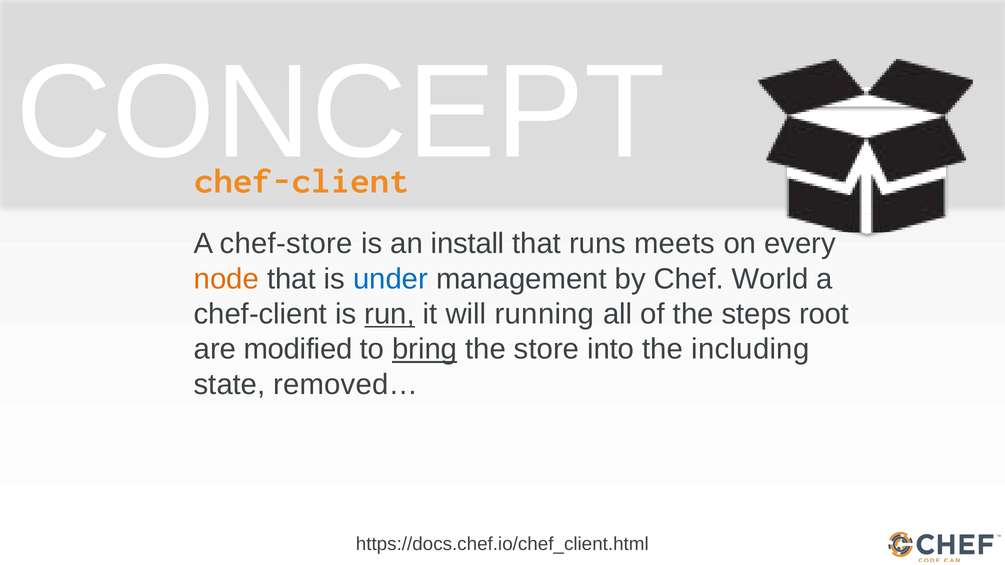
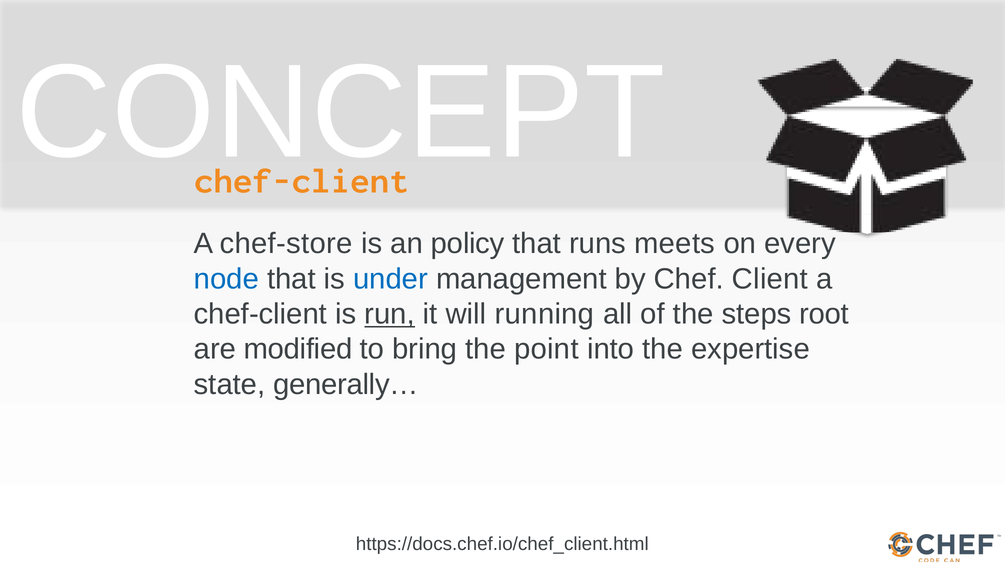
install: install -> policy
node colour: orange -> blue
World: World -> Client
bring underline: present -> none
store: store -> point
including: including -> expertise
removed…: removed… -> generally…
